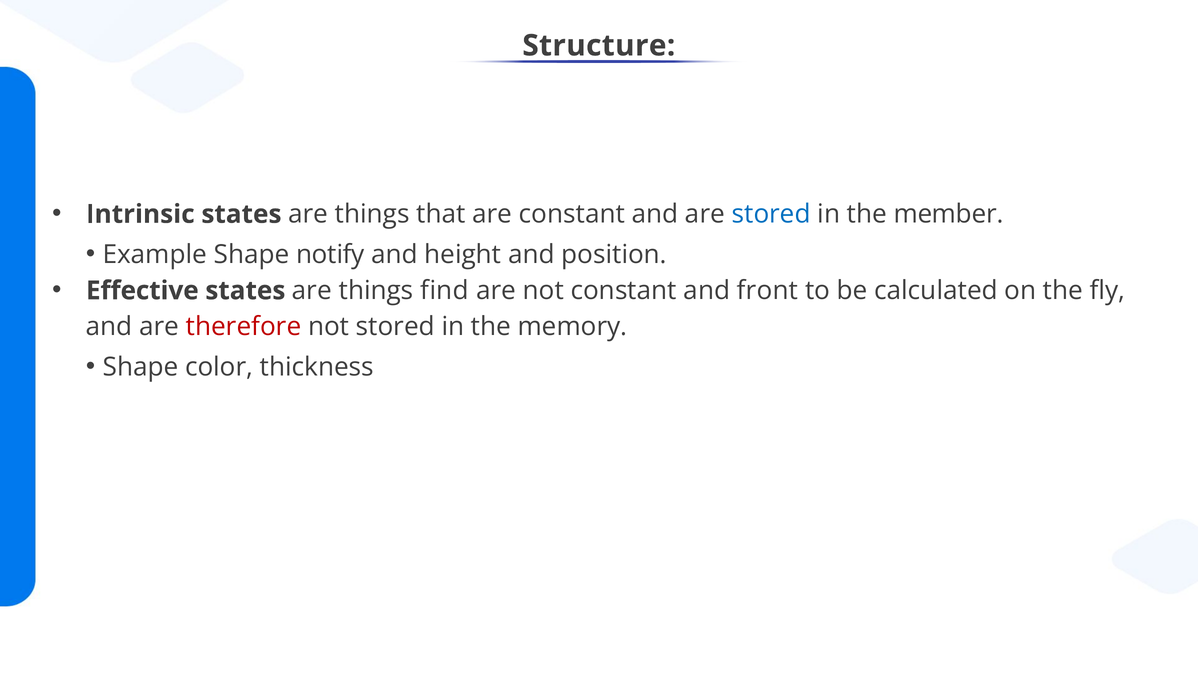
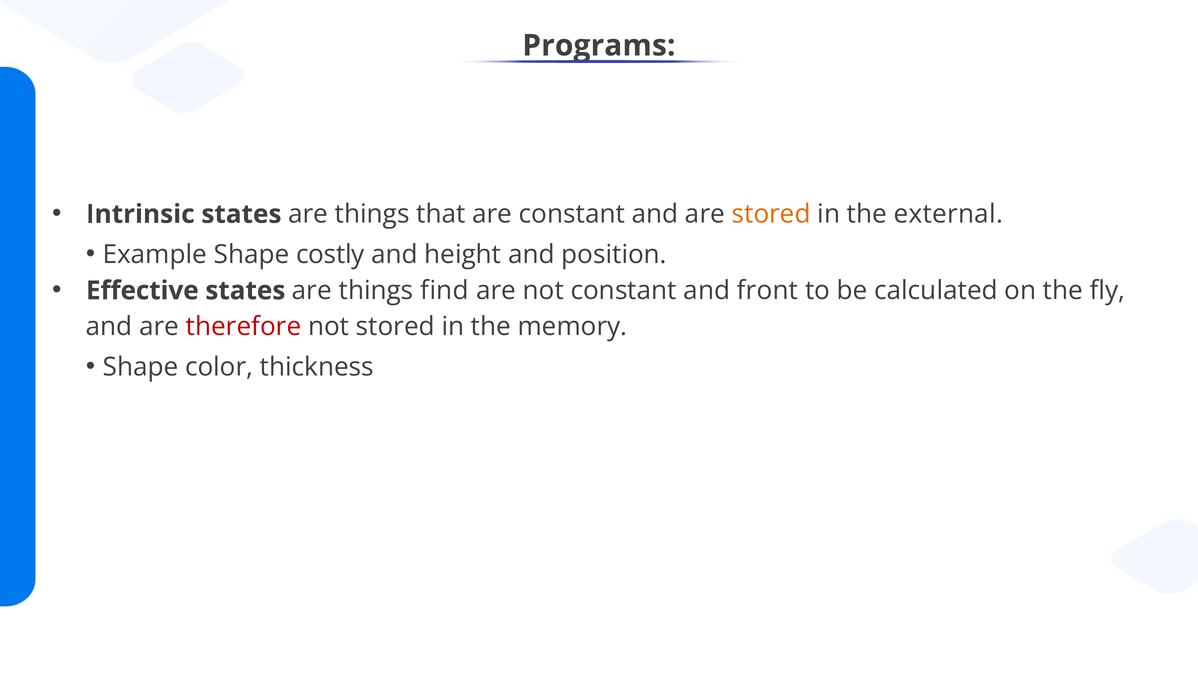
Structure: Structure -> Programs
stored at (771, 214) colour: blue -> orange
member: member -> external
notify: notify -> costly
